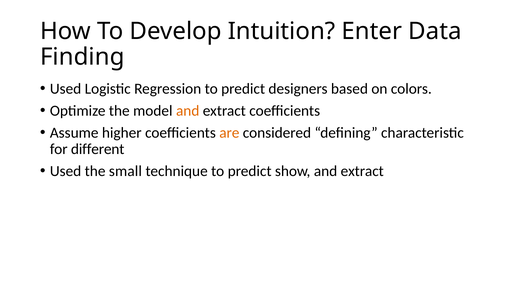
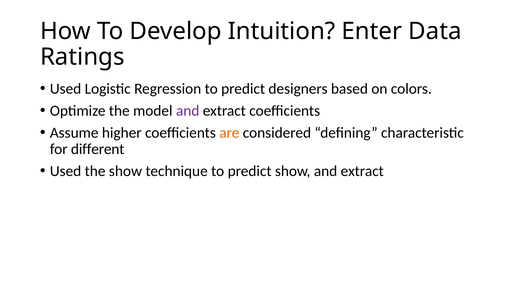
Finding: Finding -> Ratings
and at (188, 111) colour: orange -> purple
the small: small -> show
